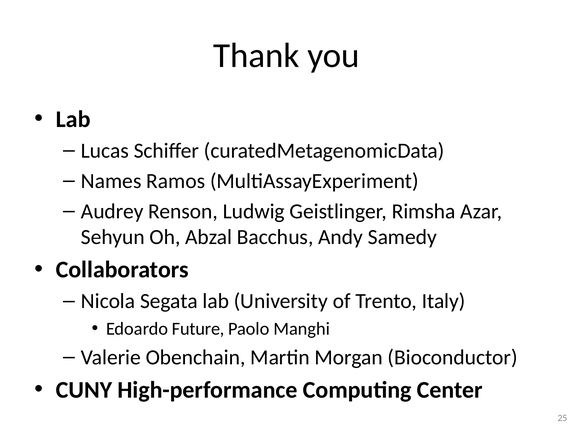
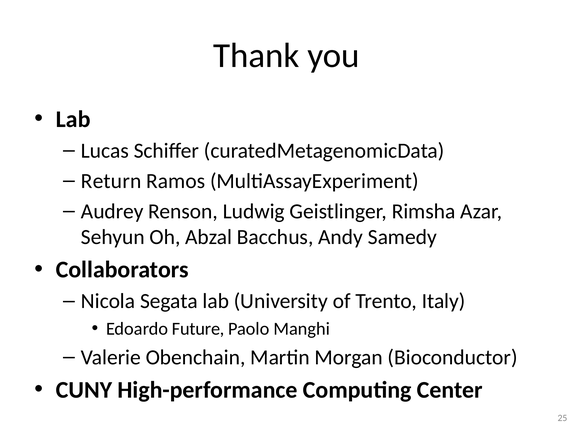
Names: Names -> Return
